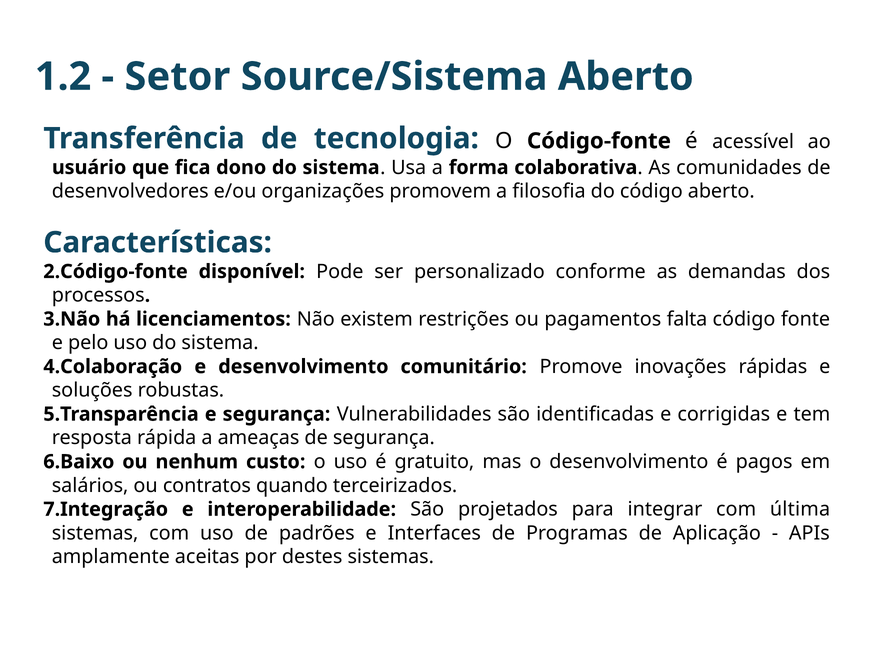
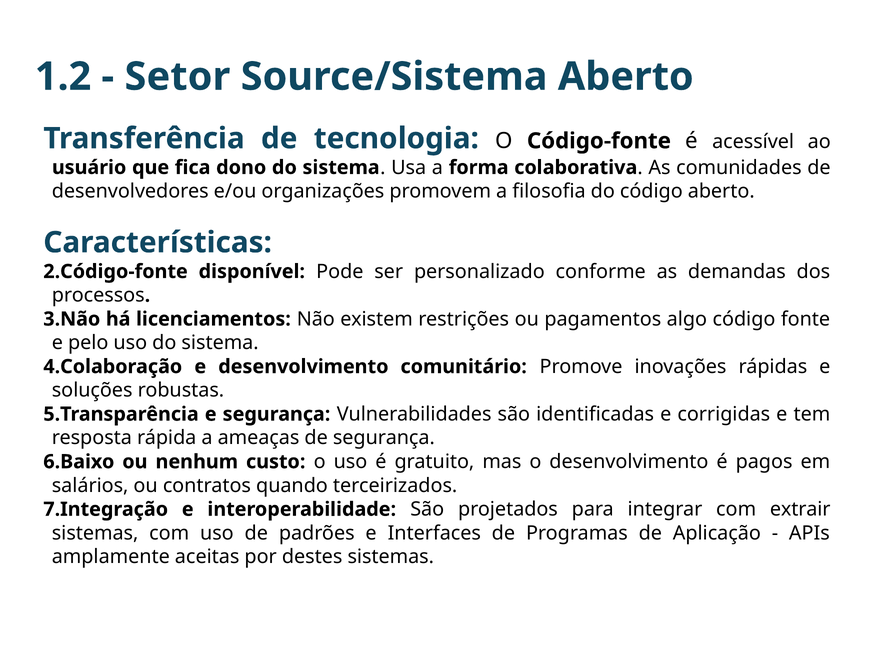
falta: falta -> algo
última: última -> extrair
